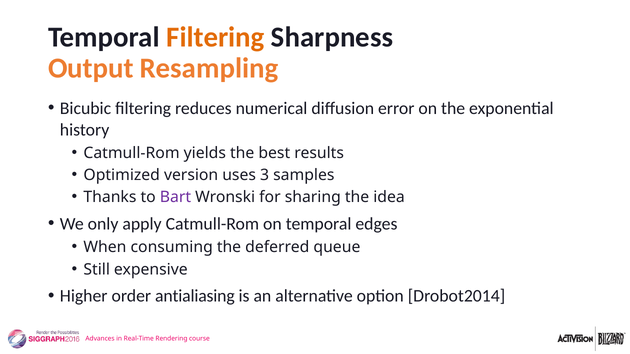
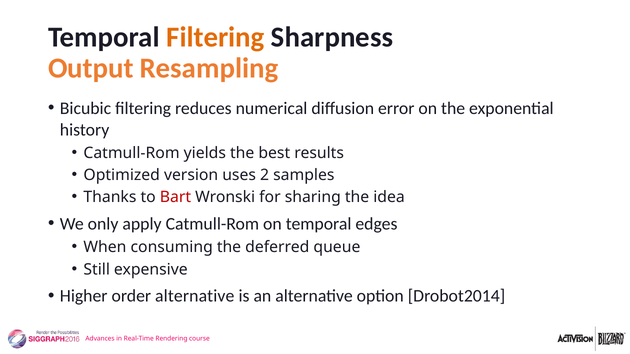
3: 3 -> 2
Bart colour: purple -> red
order antialiasing: antialiasing -> alternative
